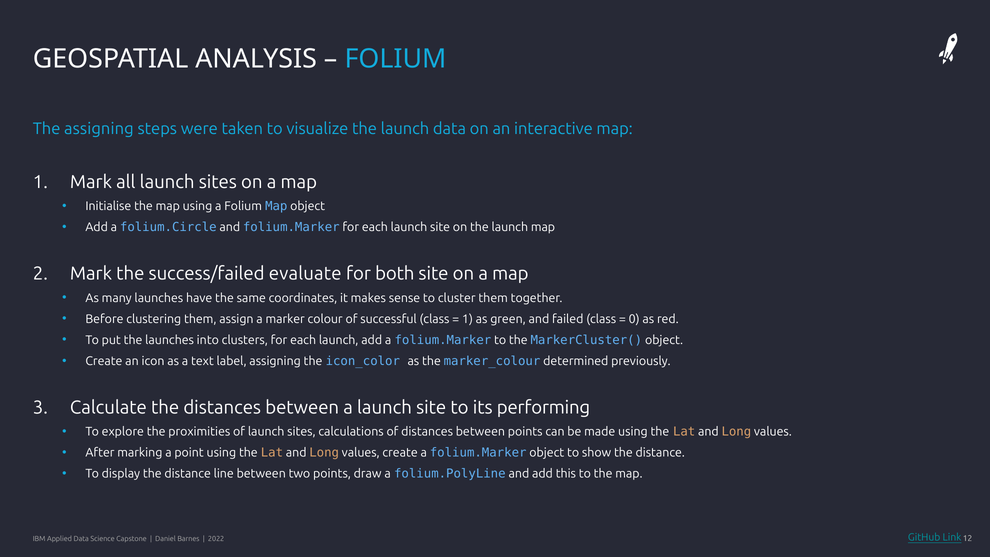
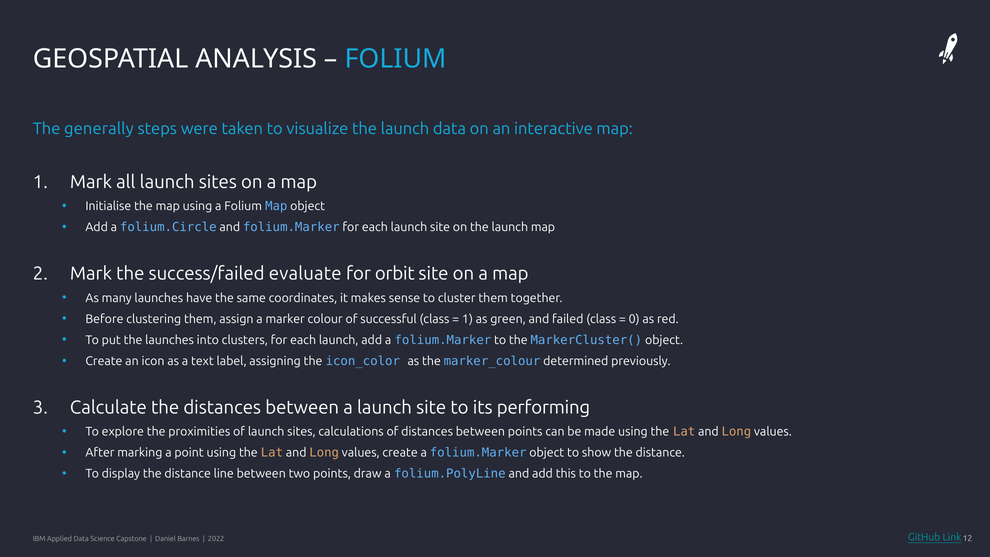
The assigning: assigning -> generally
both: both -> orbit
